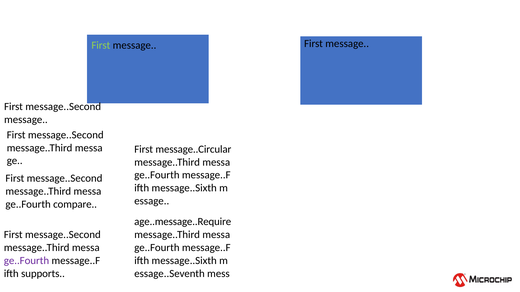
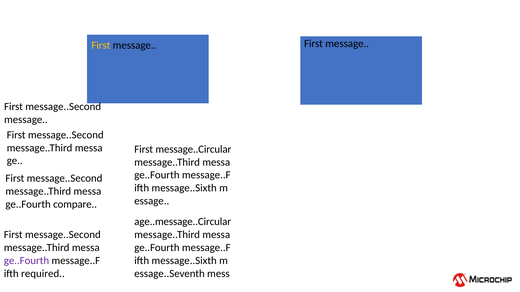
First at (101, 45) colour: light green -> yellow
age..message..Require: age..message..Require -> age..message..Circular
supports: supports -> required
